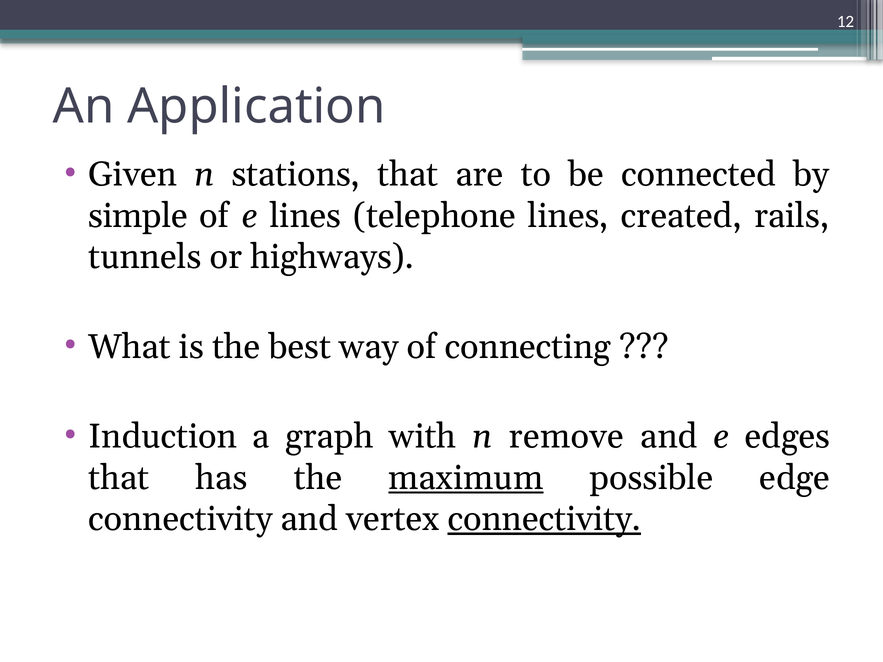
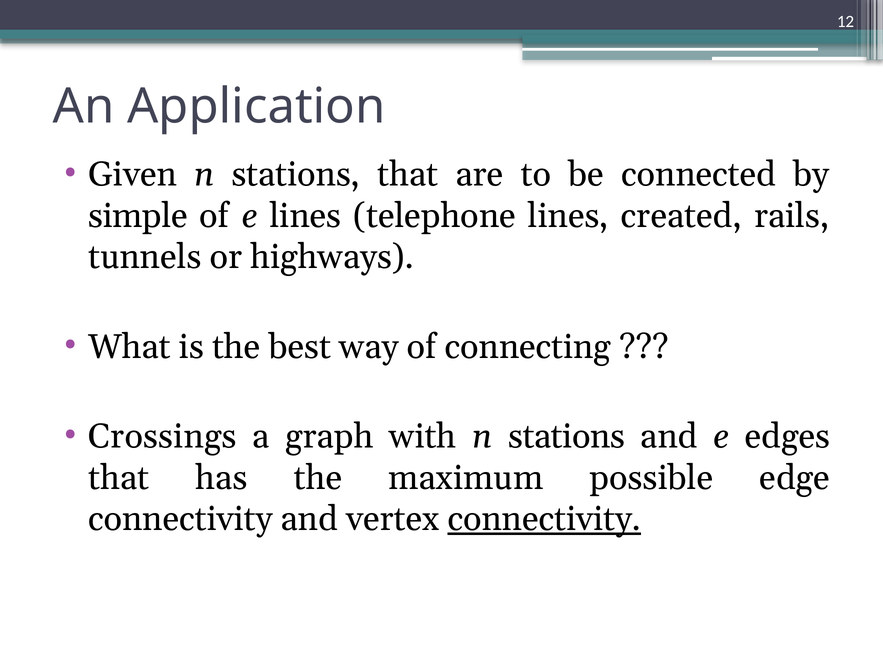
Induction: Induction -> Crossings
with n remove: remove -> stations
maximum underline: present -> none
